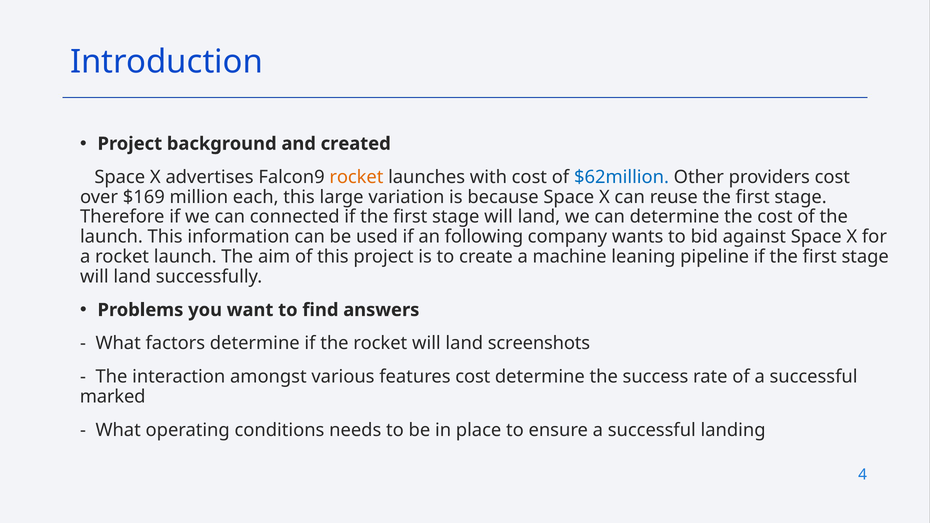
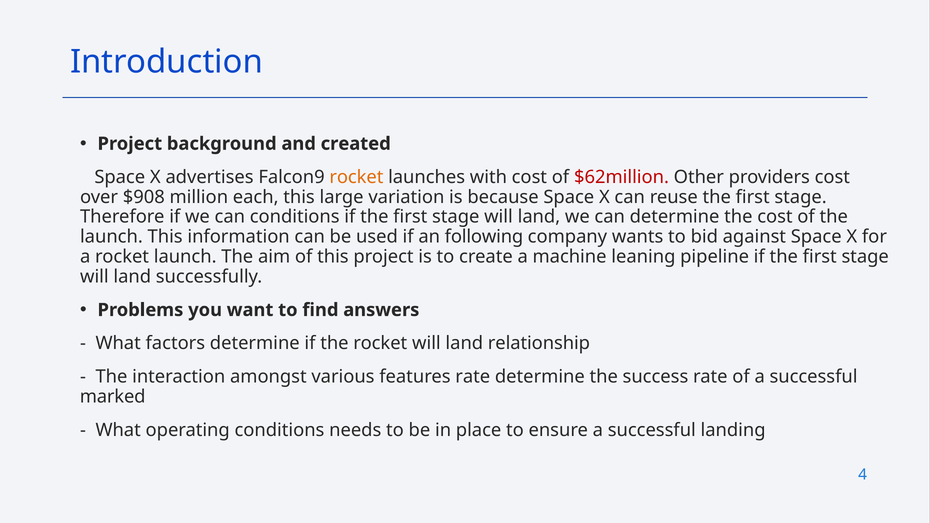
$62million colour: blue -> red
$169: $169 -> $908
can connected: connected -> conditions
screenshots: screenshots -> relationship
features cost: cost -> rate
